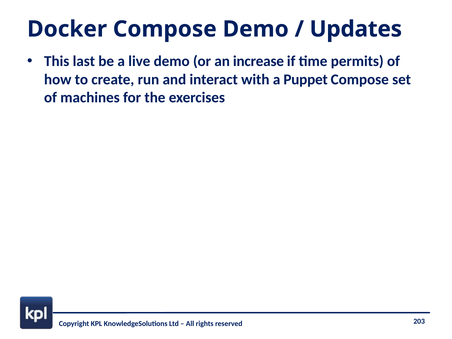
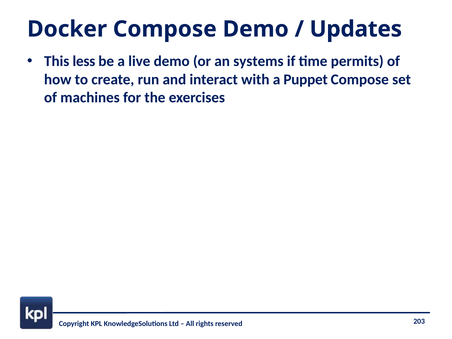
last: last -> less
increase: increase -> systems
